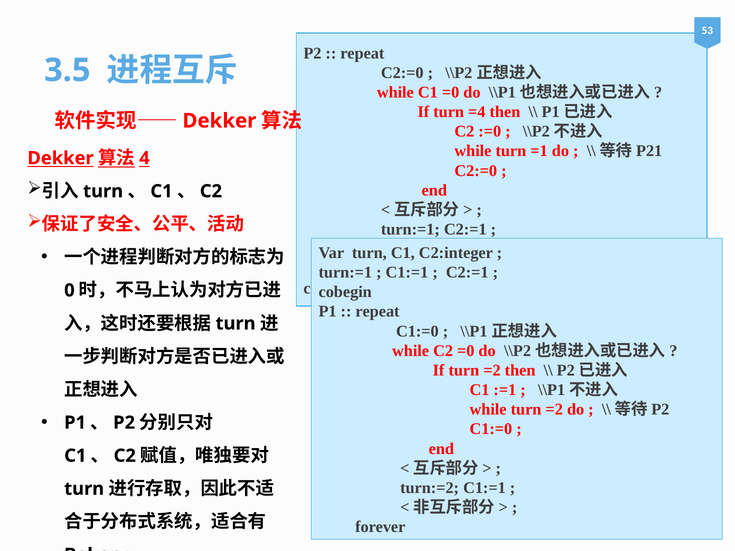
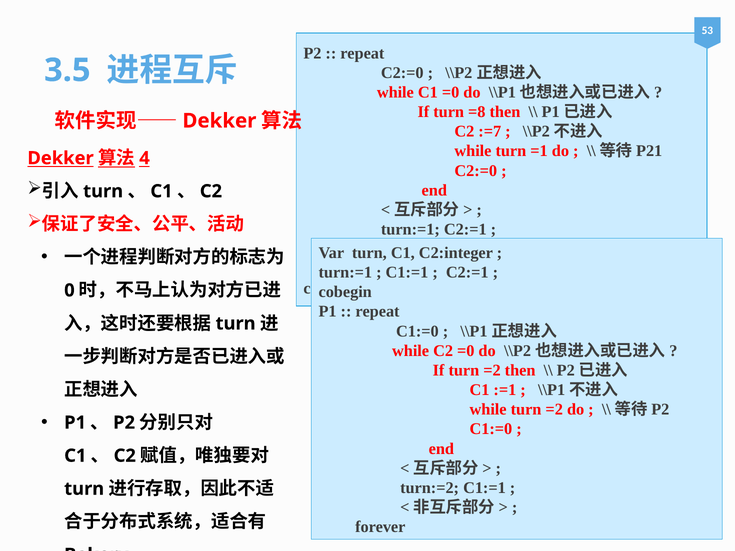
=4: =4 -> =8
:=0: :=0 -> :=7
